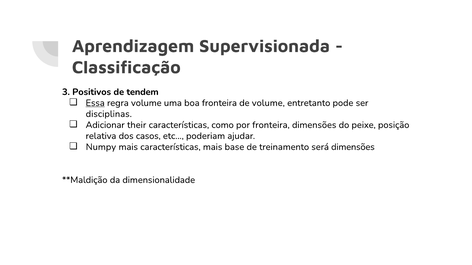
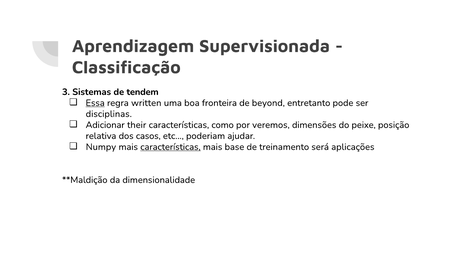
Positivos: Positivos -> Sistemas
regra volume: volume -> written
de volume: volume -> beyond
por fronteira: fronteira -> veremos
características at (170, 147) underline: none -> present
será dimensões: dimensões -> aplicações
